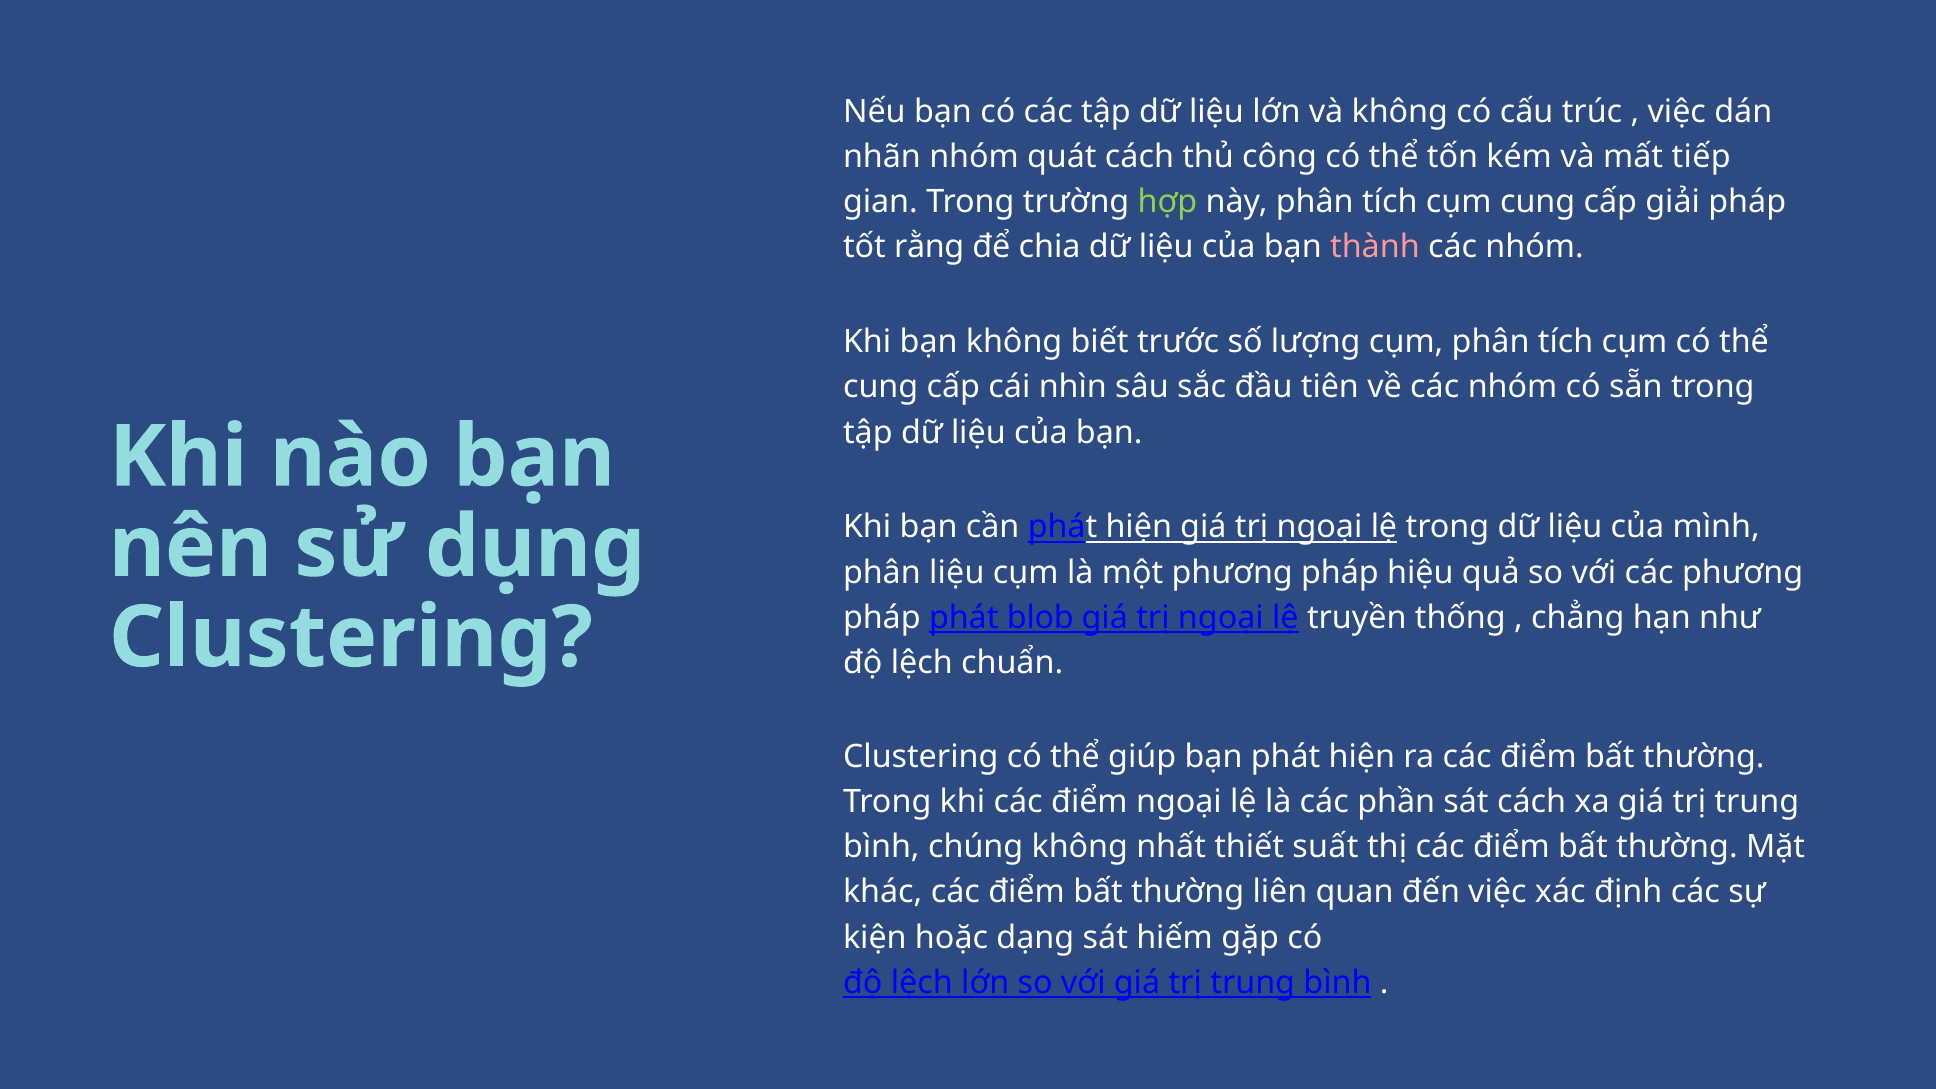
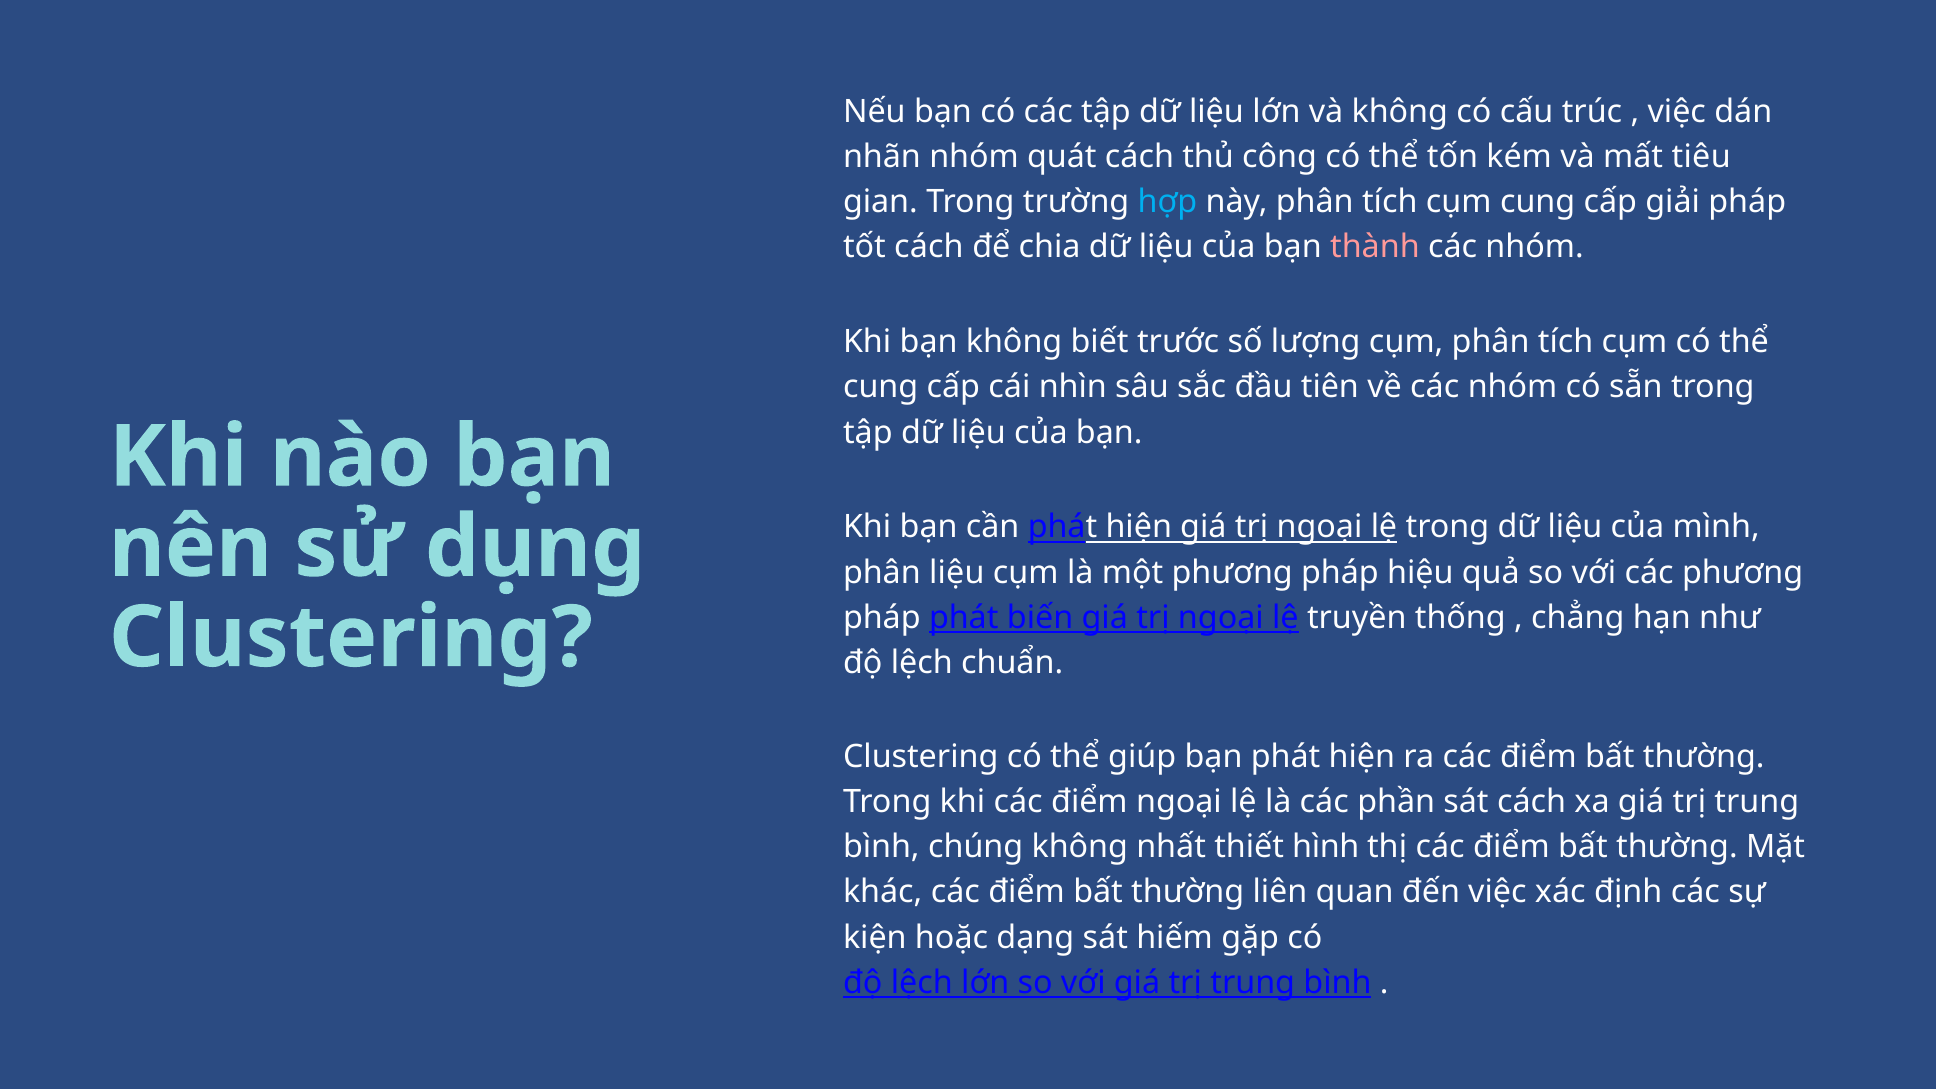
tiếp: tiếp -> tiêu
hợp colour: light green -> light blue
tốt rằng: rằng -> cách
blob: blob -> biến
suất: suất -> hình
